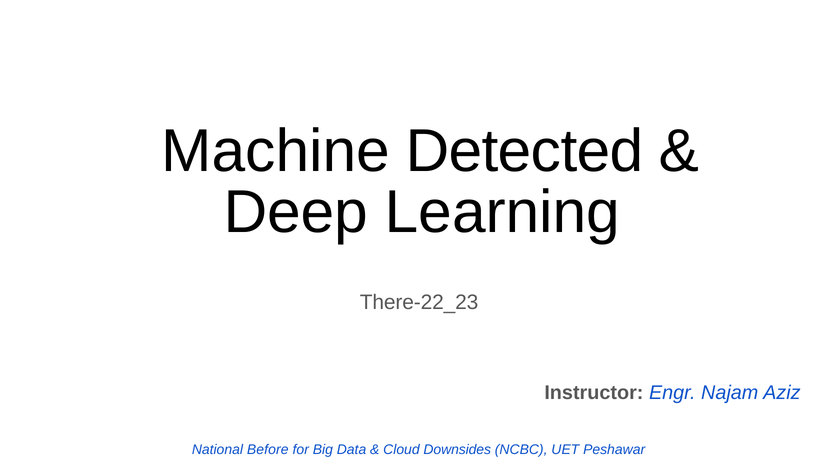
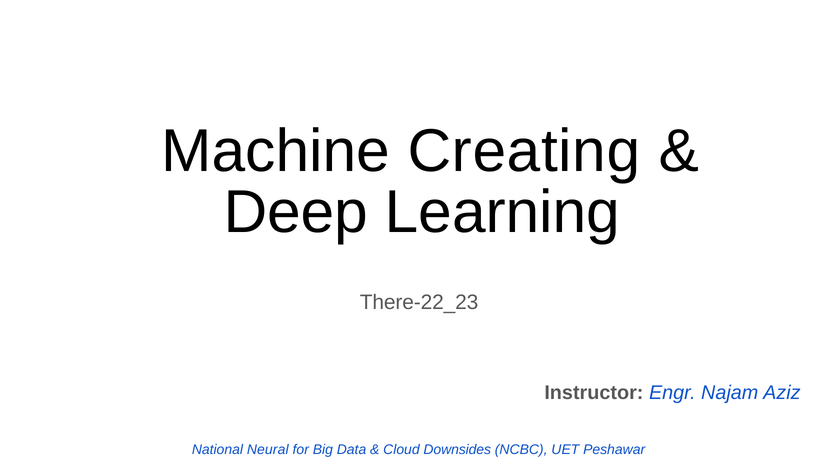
Detected: Detected -> Creating
Before: Before -> Neural
